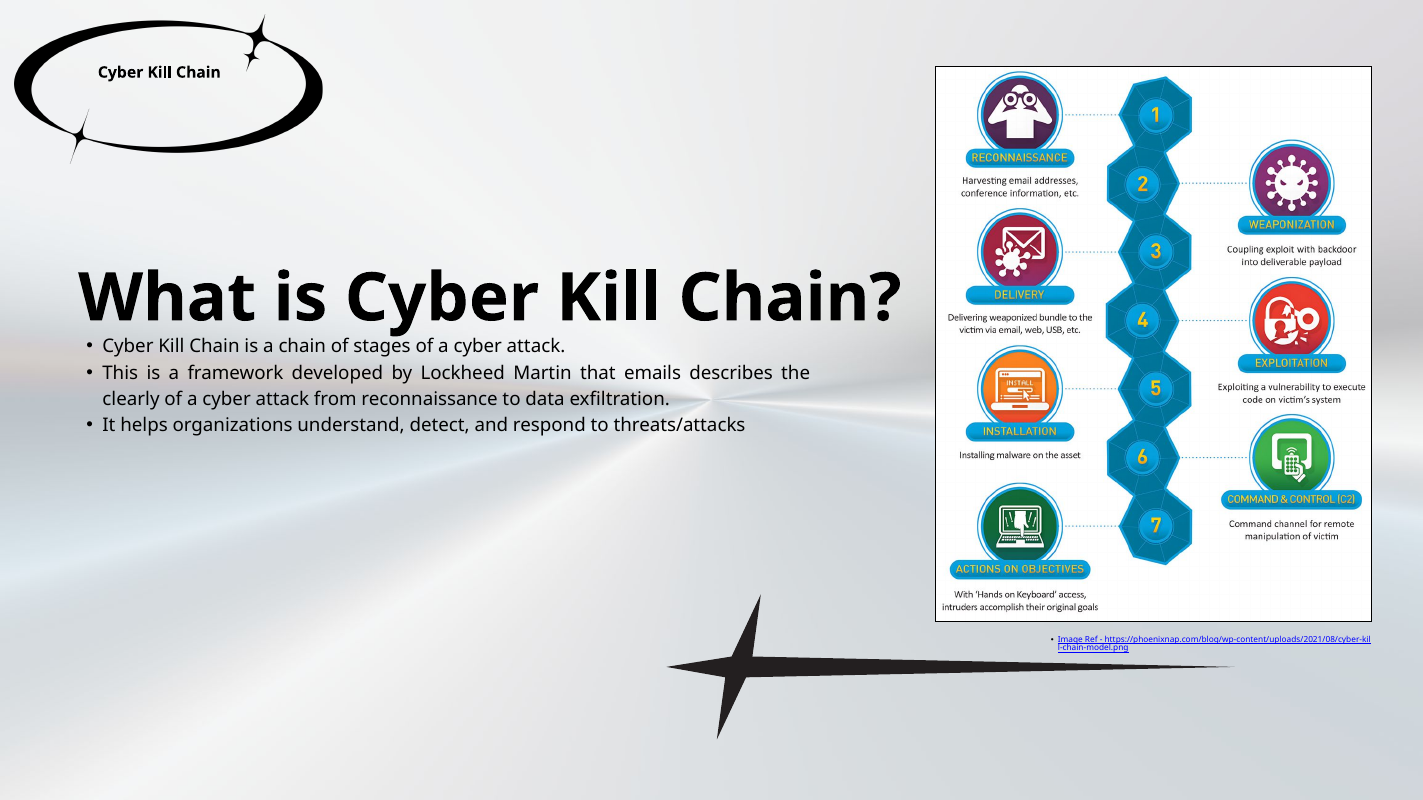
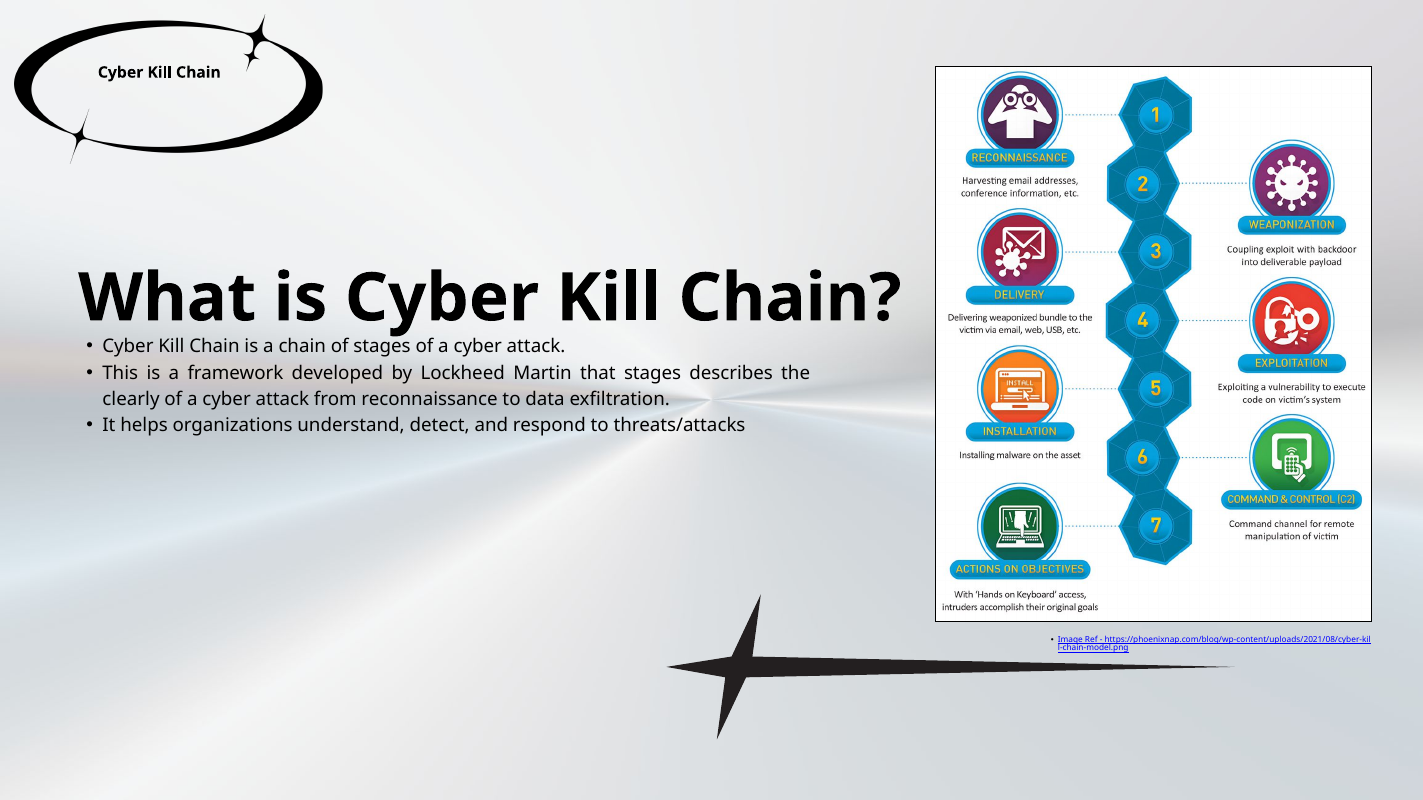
that emails: emails -> stages
